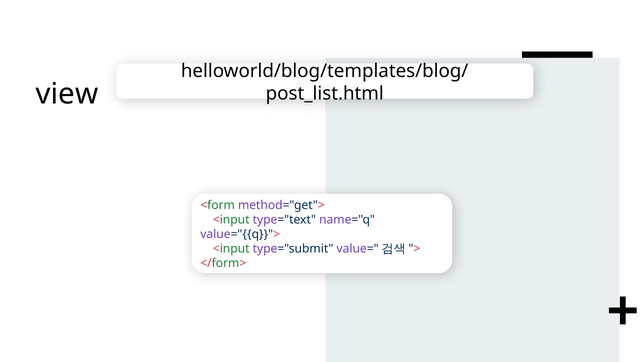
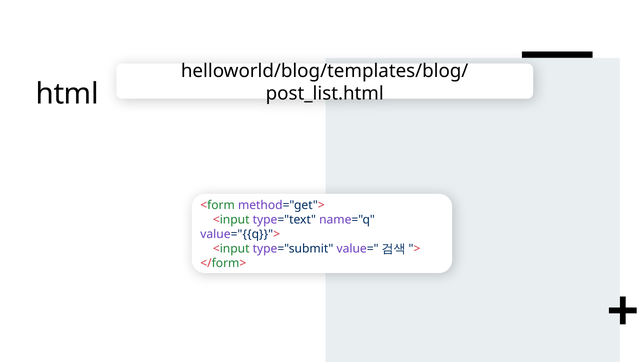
view: view -> html
